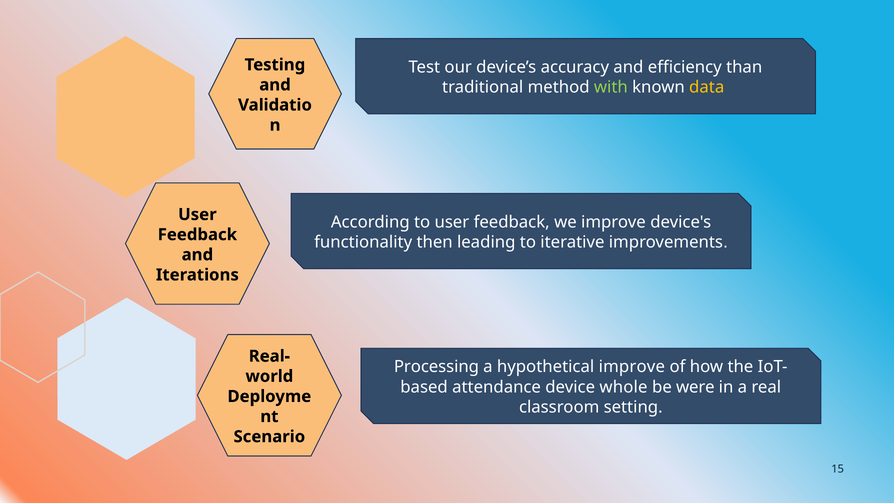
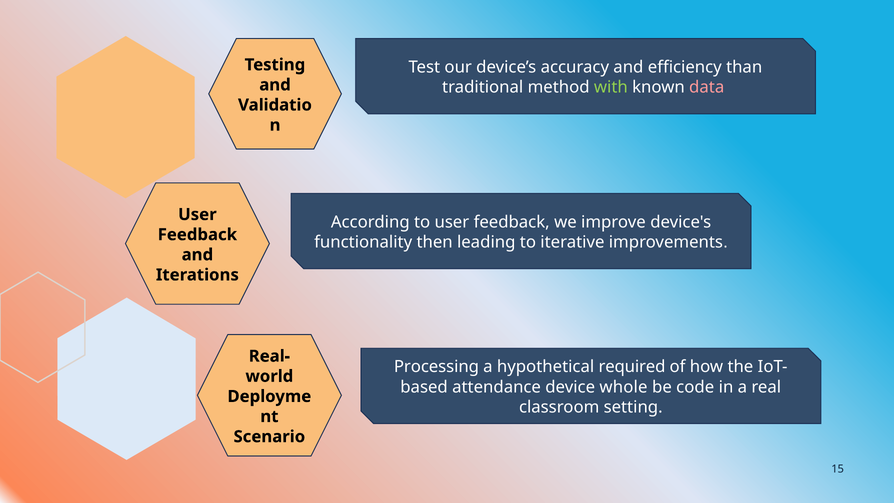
data colour: yellow -> pink
hypothetical improve: improve -> required
were: were -> code
